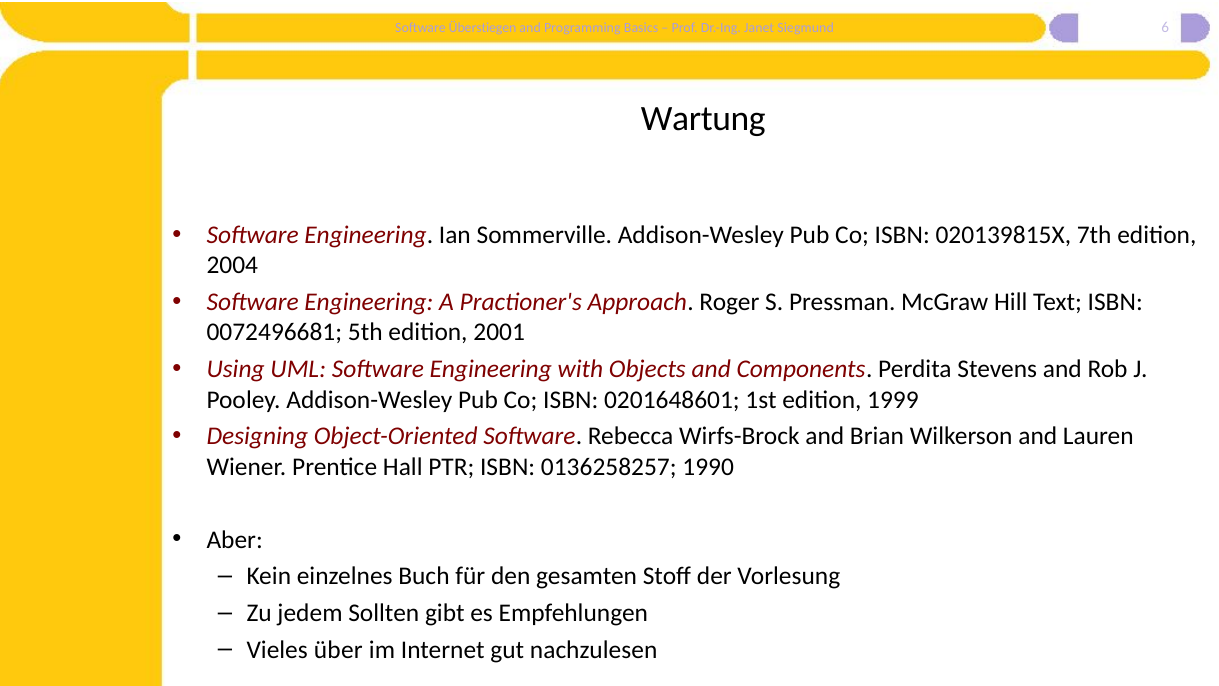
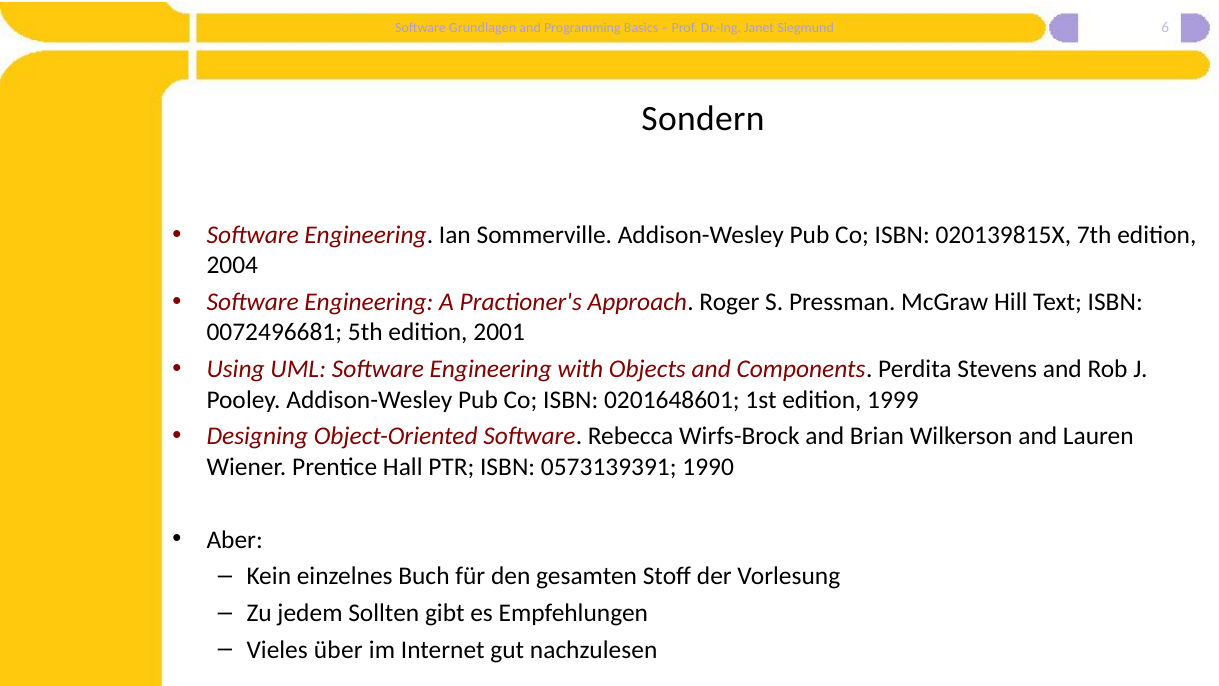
Überstiegen: Überstiegen -> Grundlagen
Wartung: Wartung -> Sondern
0136258257: 0136258257 -> 0573139391
